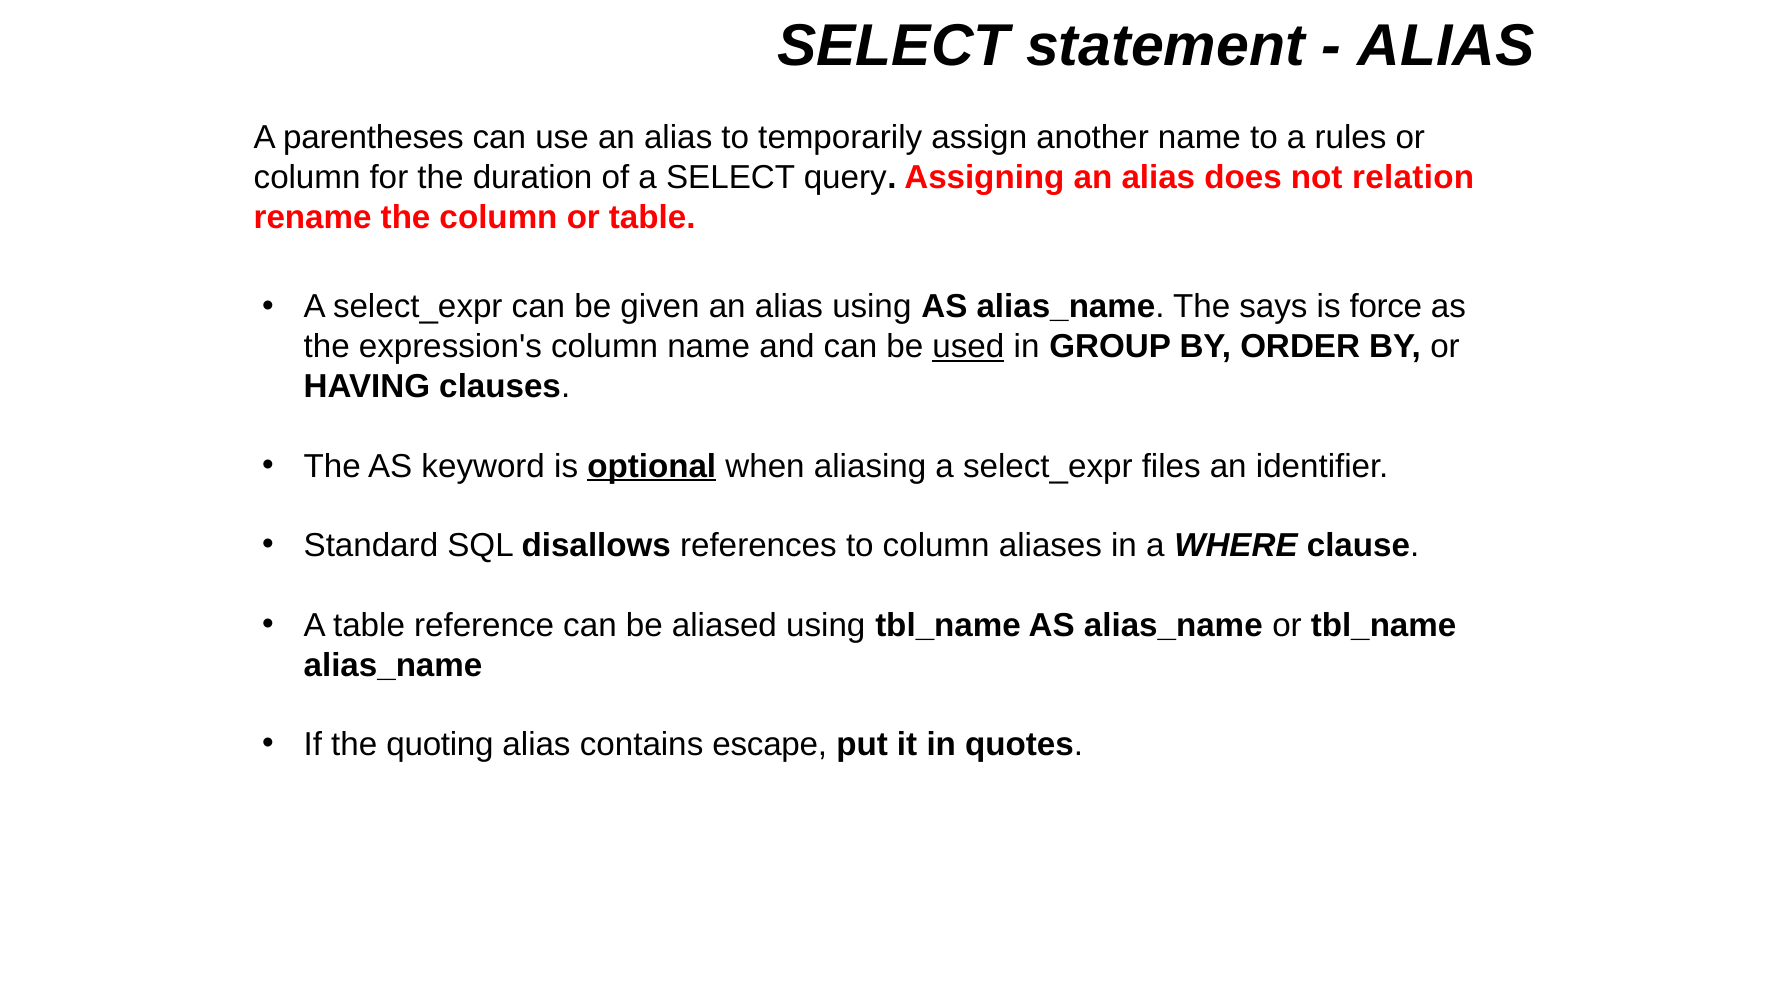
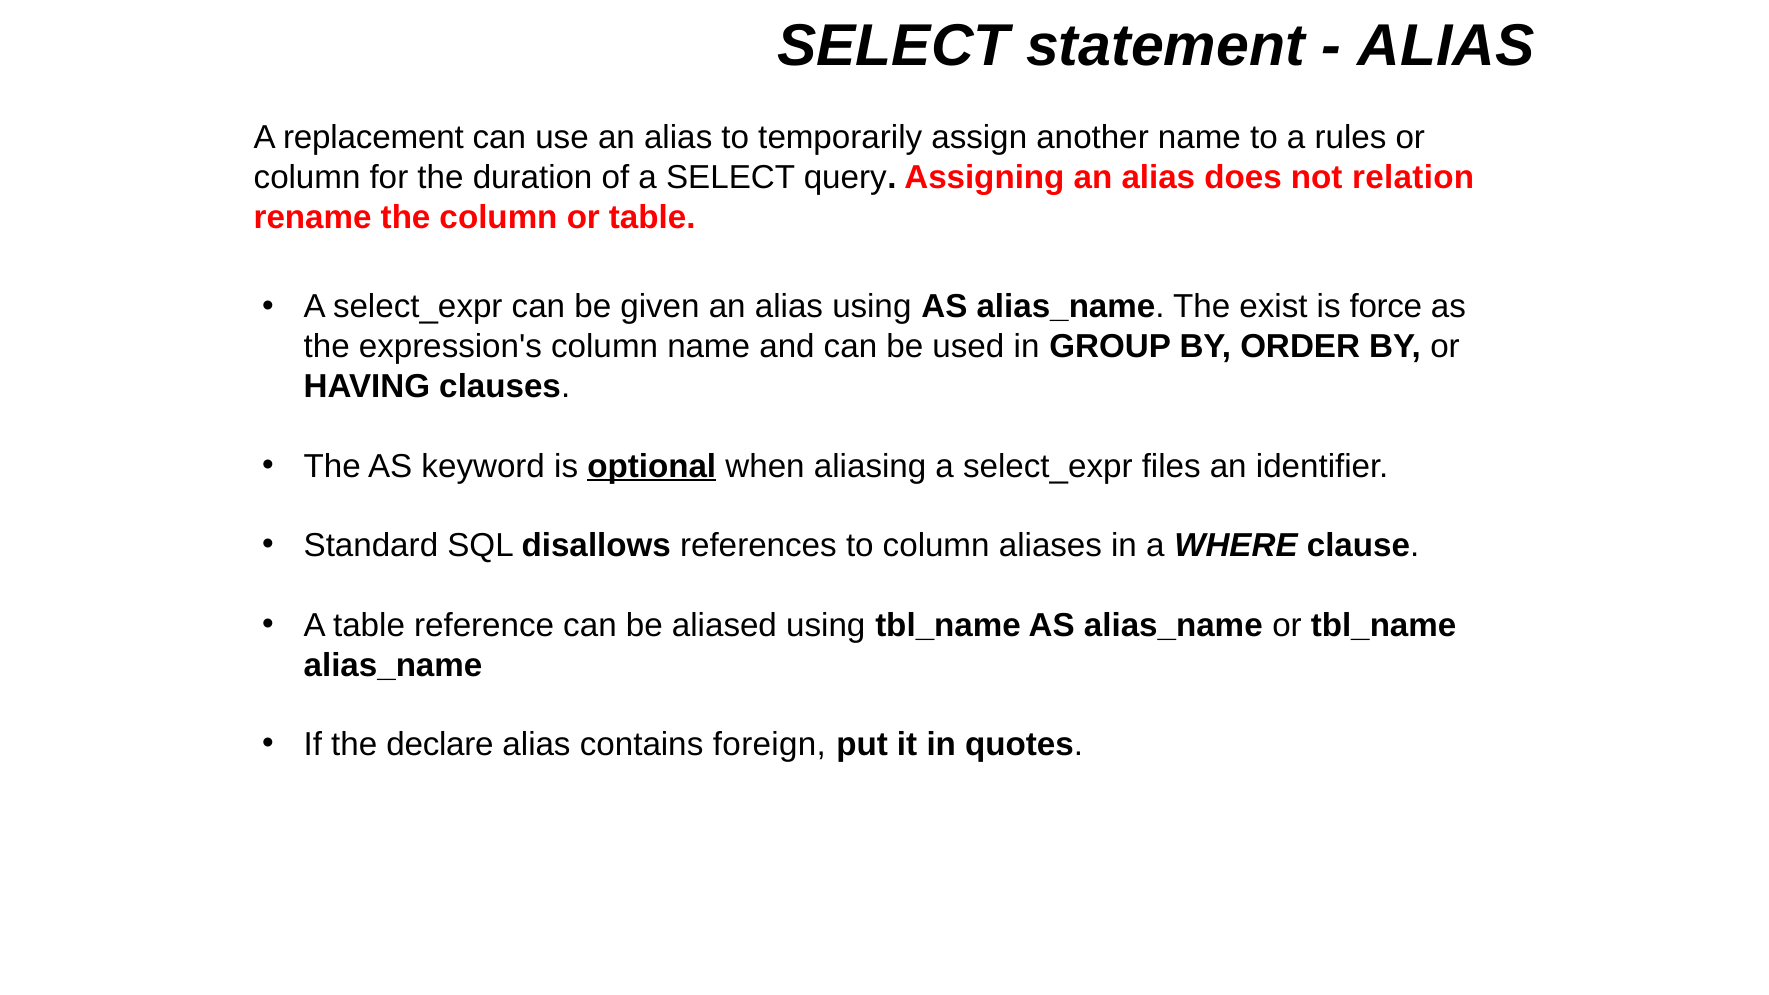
parentheses: parentheses -> replacement
says: says -> exist
used underline: present -> none
quoting: quoting -> declare
escape: escape -> foreign
